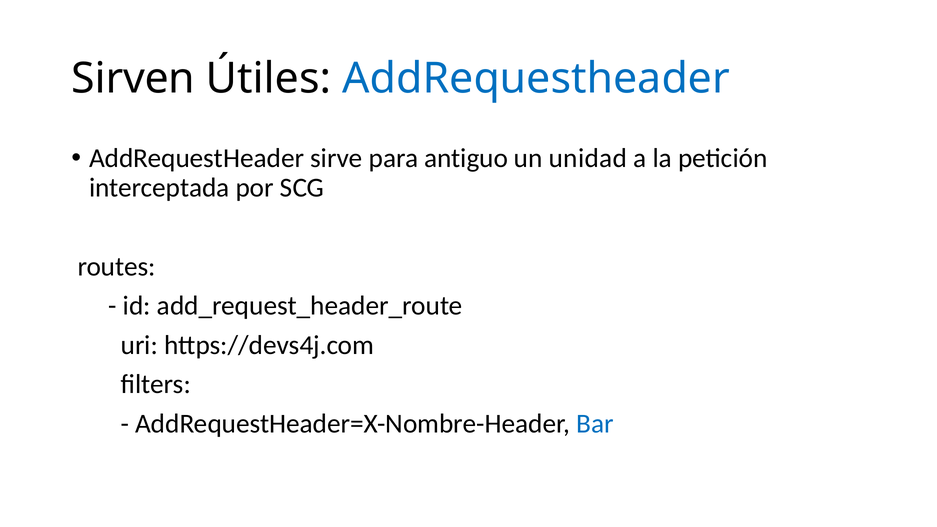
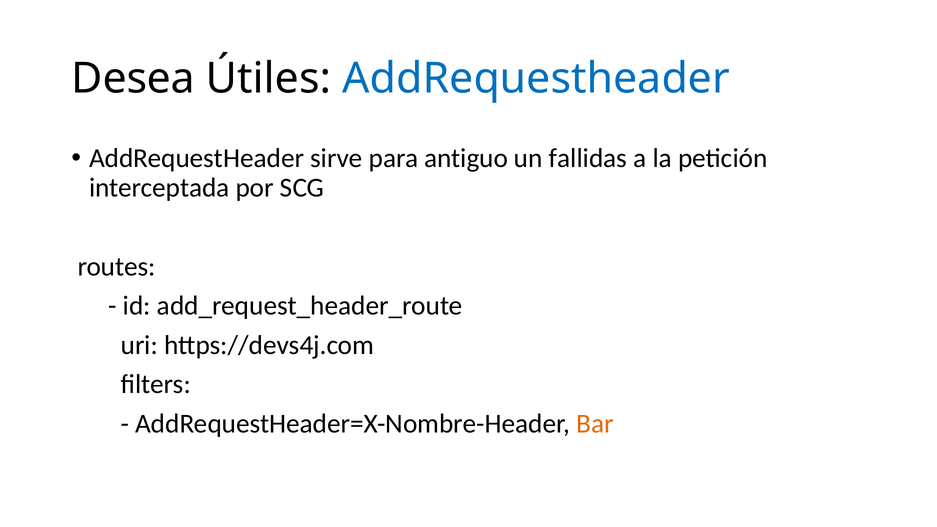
Sirven: Sirven -> Desea
unidad: unidad -> fallidas
Bar colour: blue -> orange
